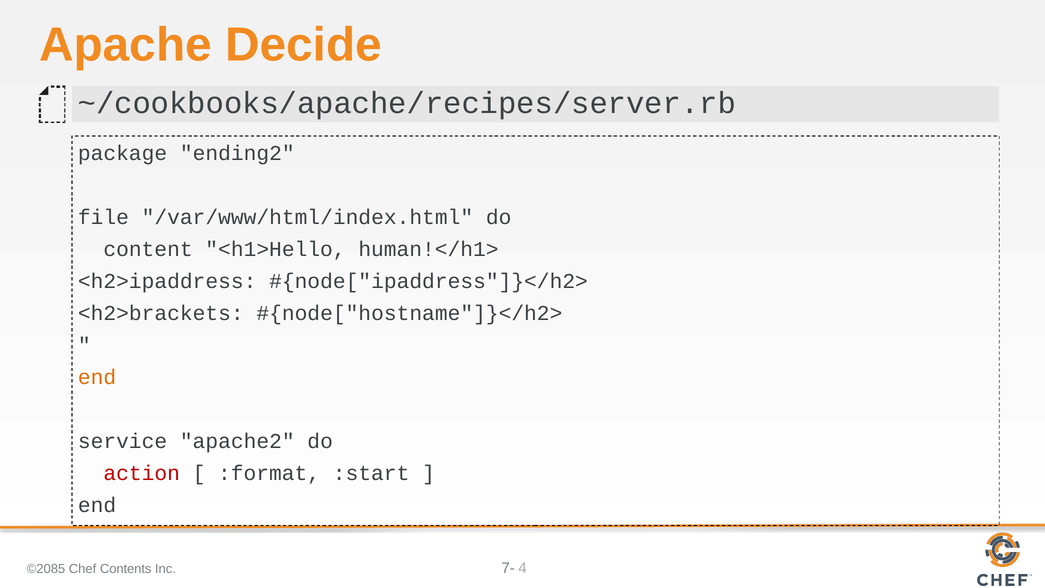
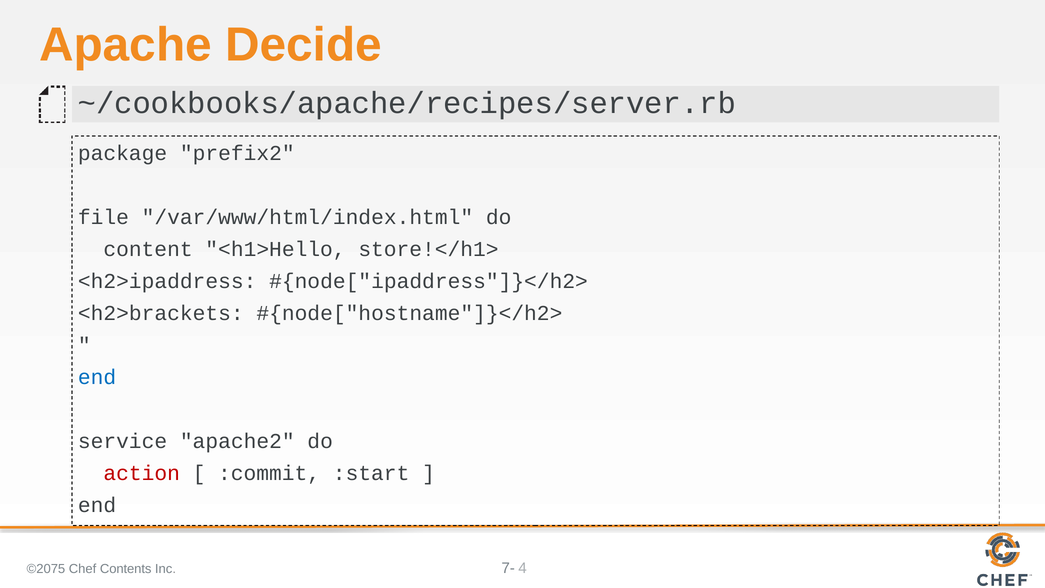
ending2: ending2 -> prefix2
human!</h1>: human!</h1> -> store!</h1>
end at (97, 377) colour: orange -> blue
:format: :format -> :commit
©2085: ©2085 -> ©2075
